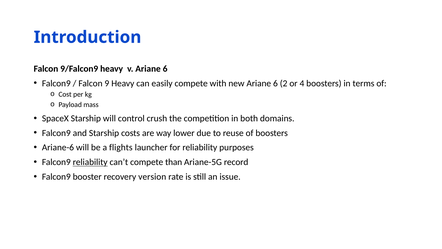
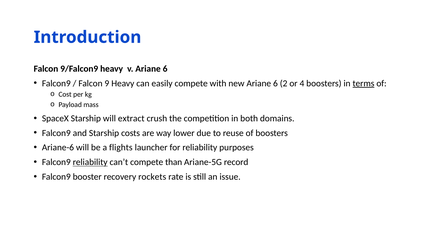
terms underline: none -> present
control: control -> extract
version: version -> rockets
